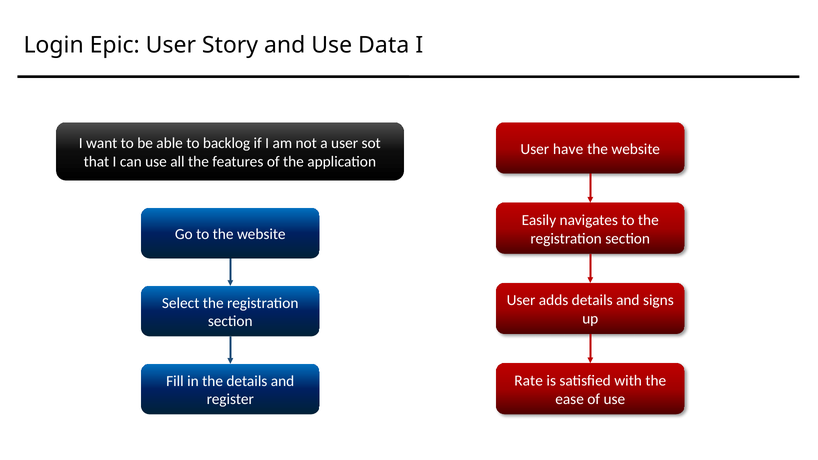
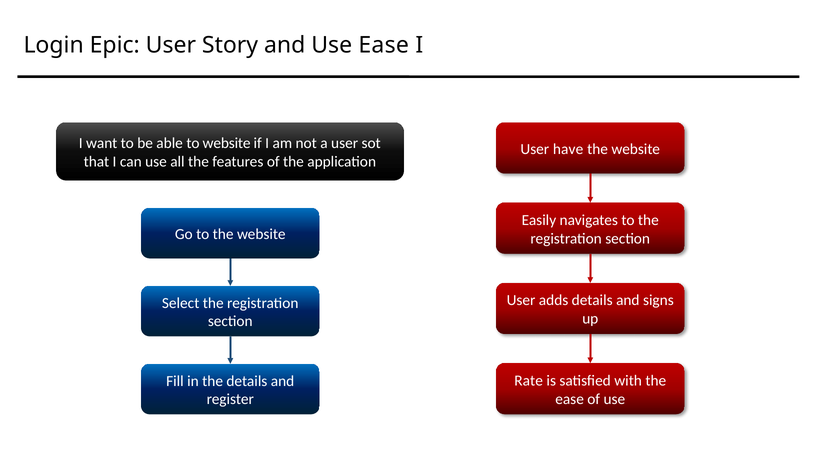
Use Data: Data -> Ease
to backlog: backlog -> website
